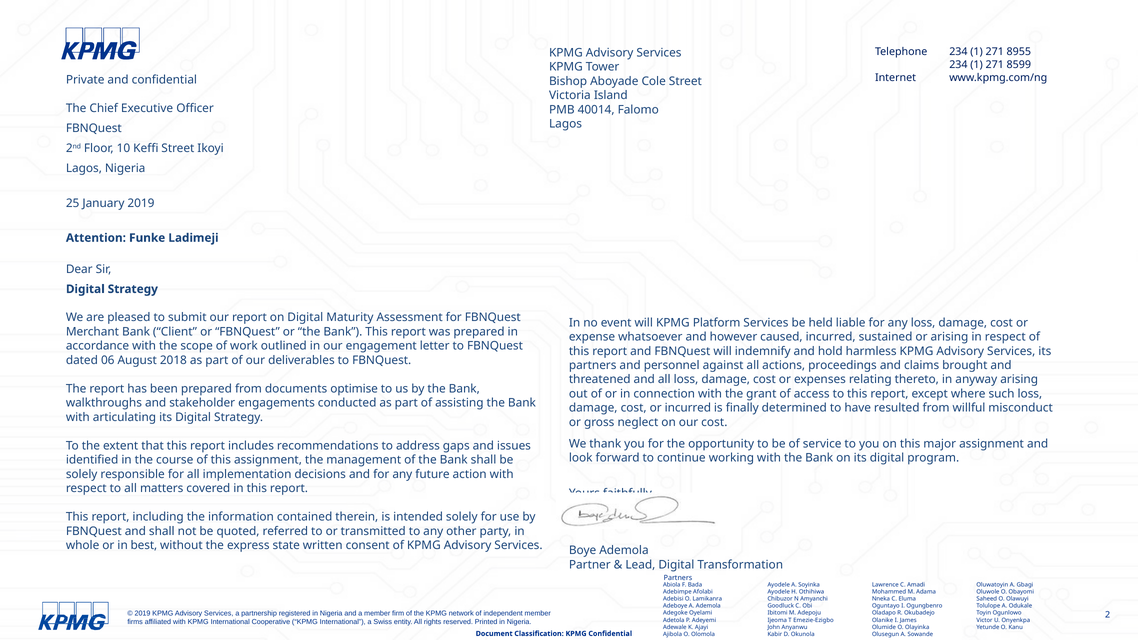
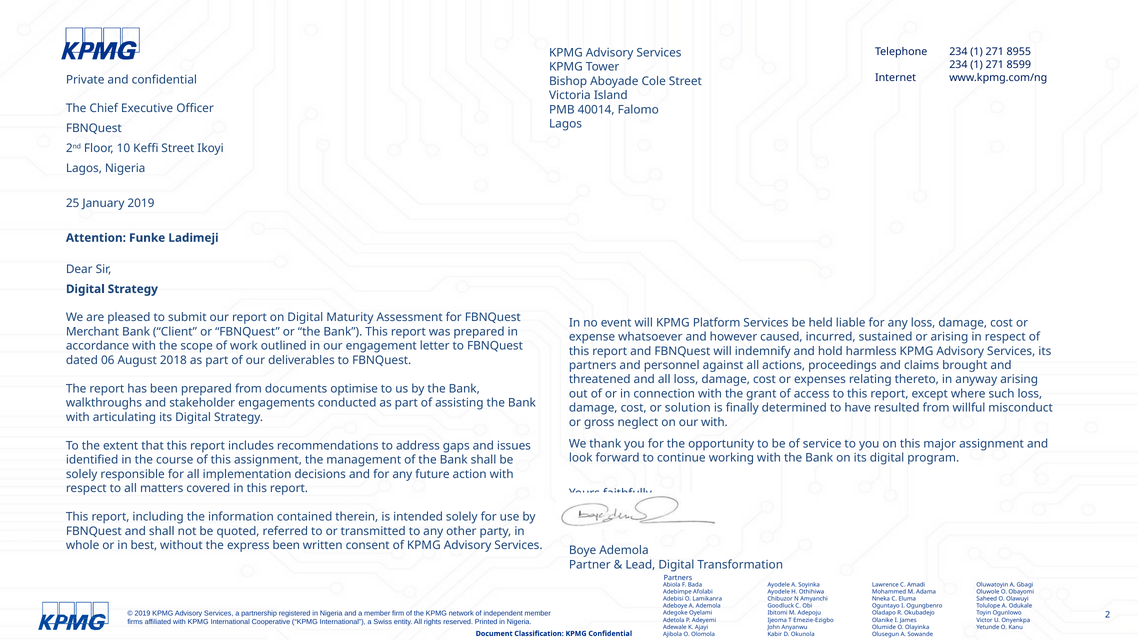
or incurred: incurred -> solution
our cost: cost -> with
express state: state -> been
